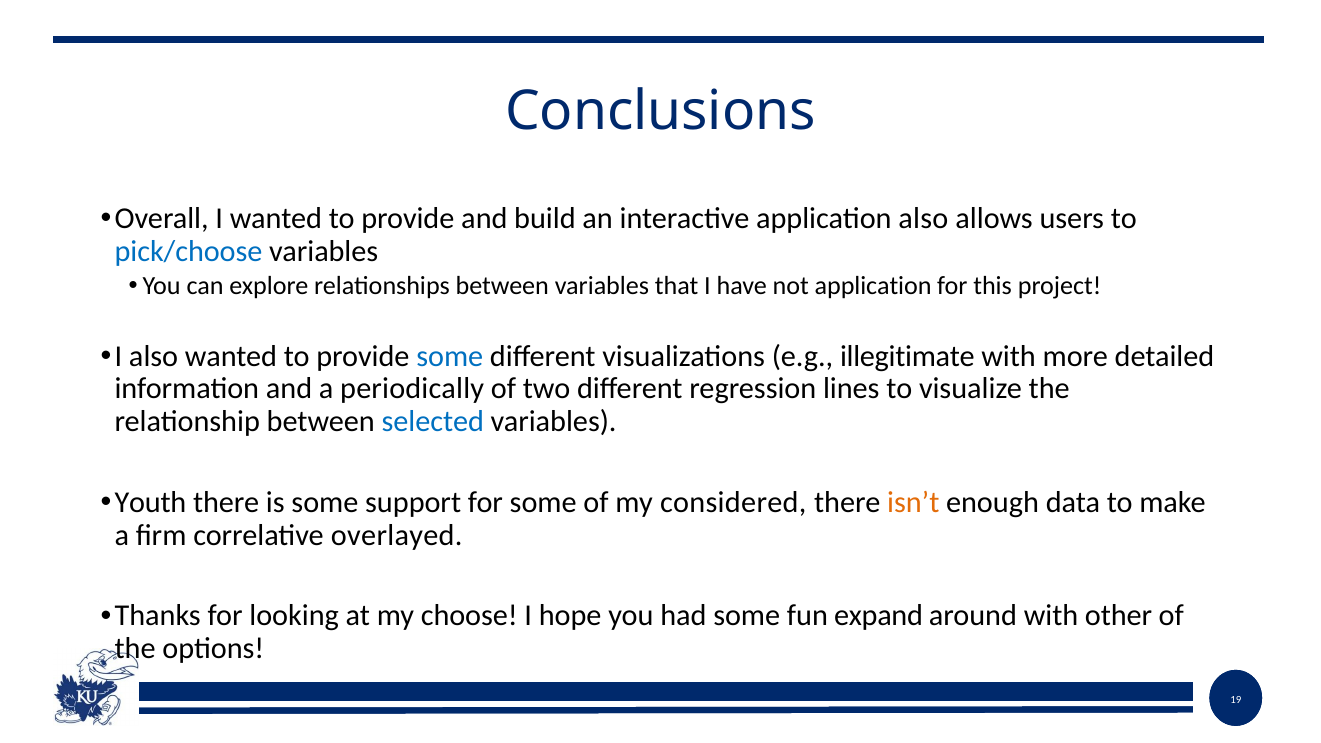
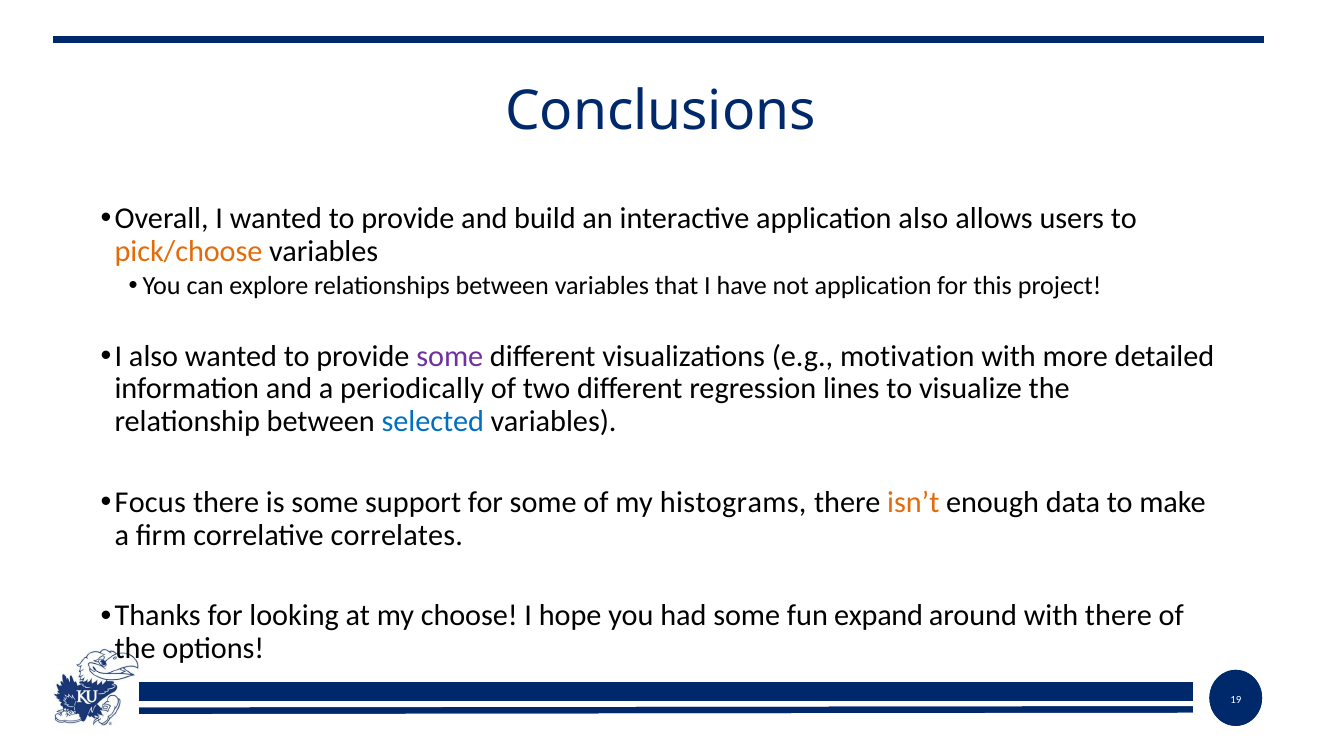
pick/choose colour: blue -> orange
some at (450, 356) colour: blue -> purple
illegitimate: illegitimate -> motivation
Youth: Youth -> Focus
considered: considered -> histograms
overlayed: overlayed -> correlates
with other: other -> there
